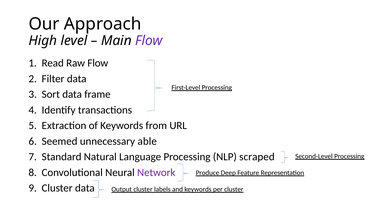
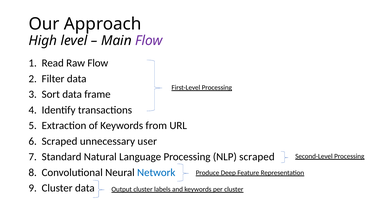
6 Seemed: Seemed -> Scraped
able: able -> user
Network colour: purple -> blue
